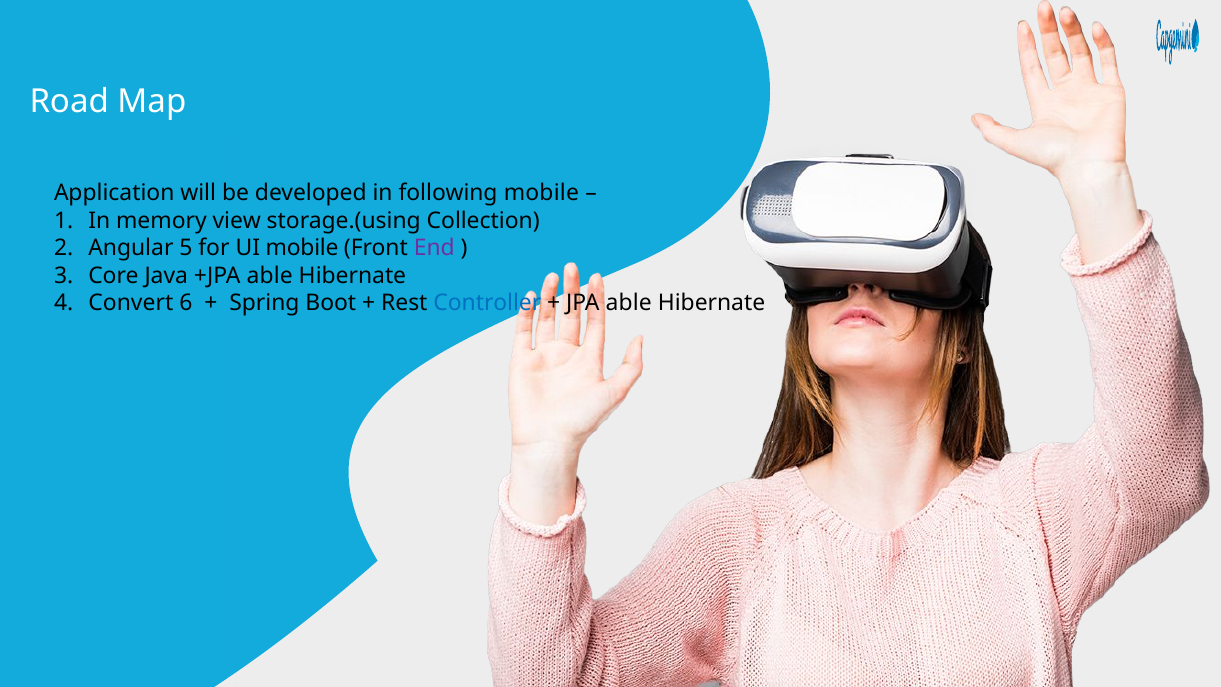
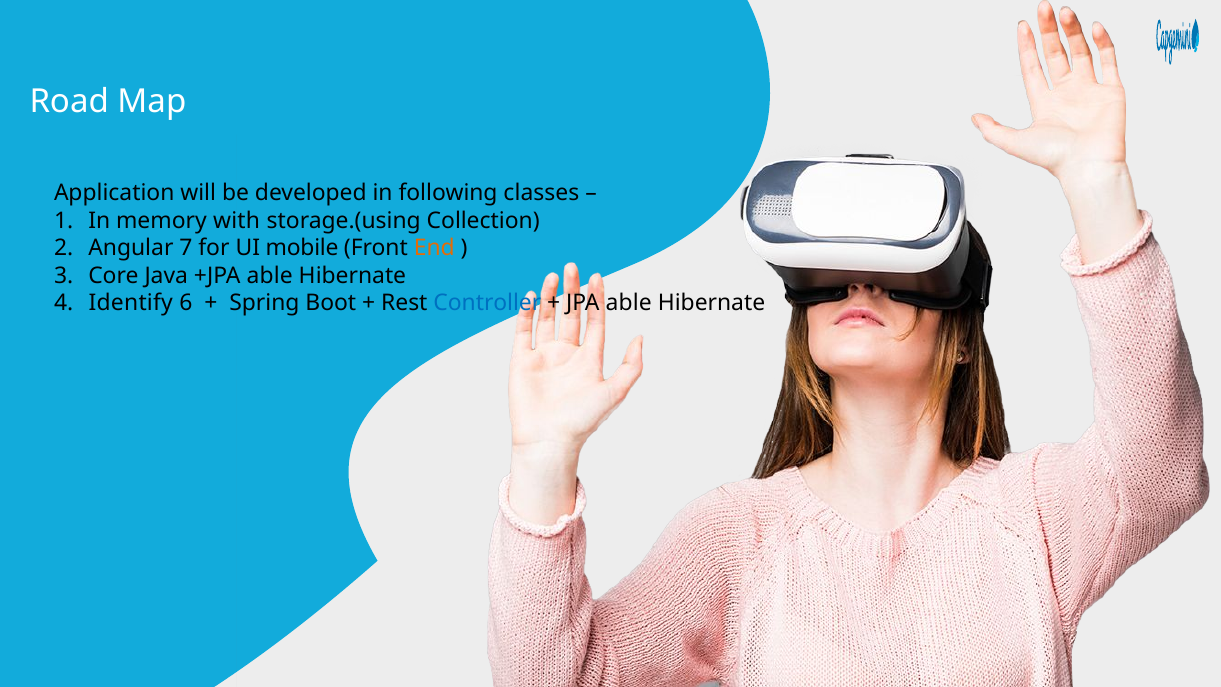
following mobile: mobile -> classes
view: view -> with
5: 5 -> 7
End colour: purple -> orange
Convert: Convert -> Identify
